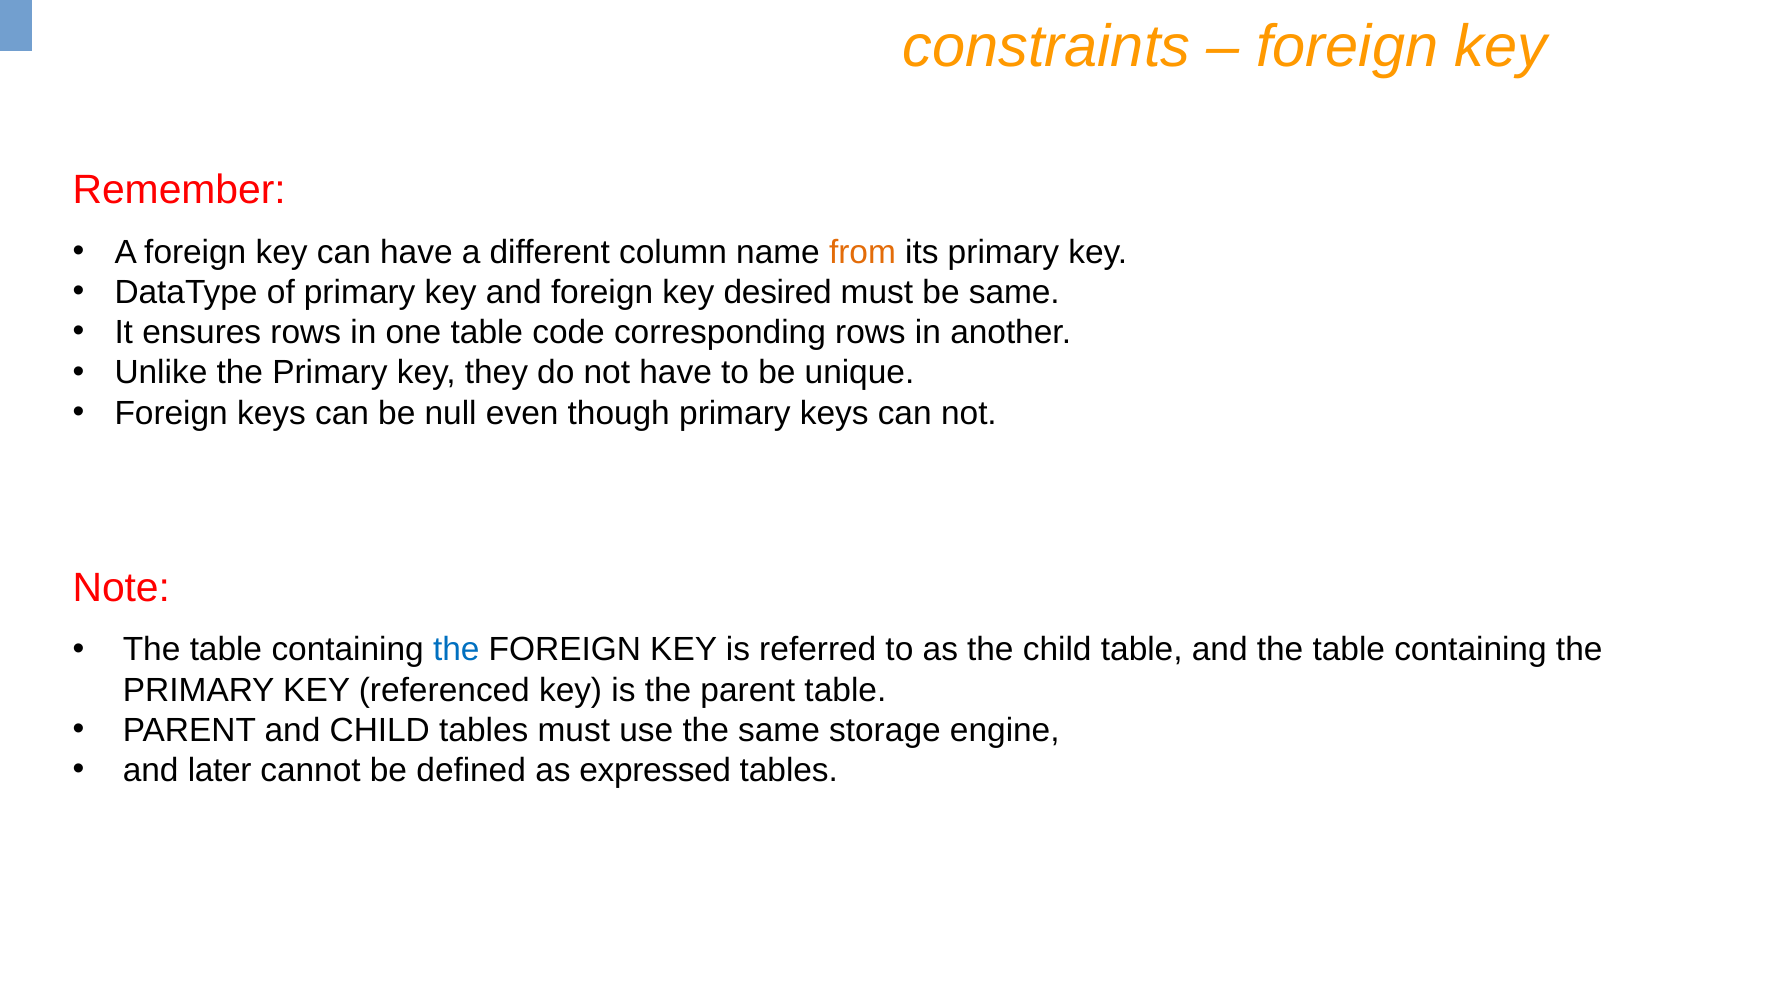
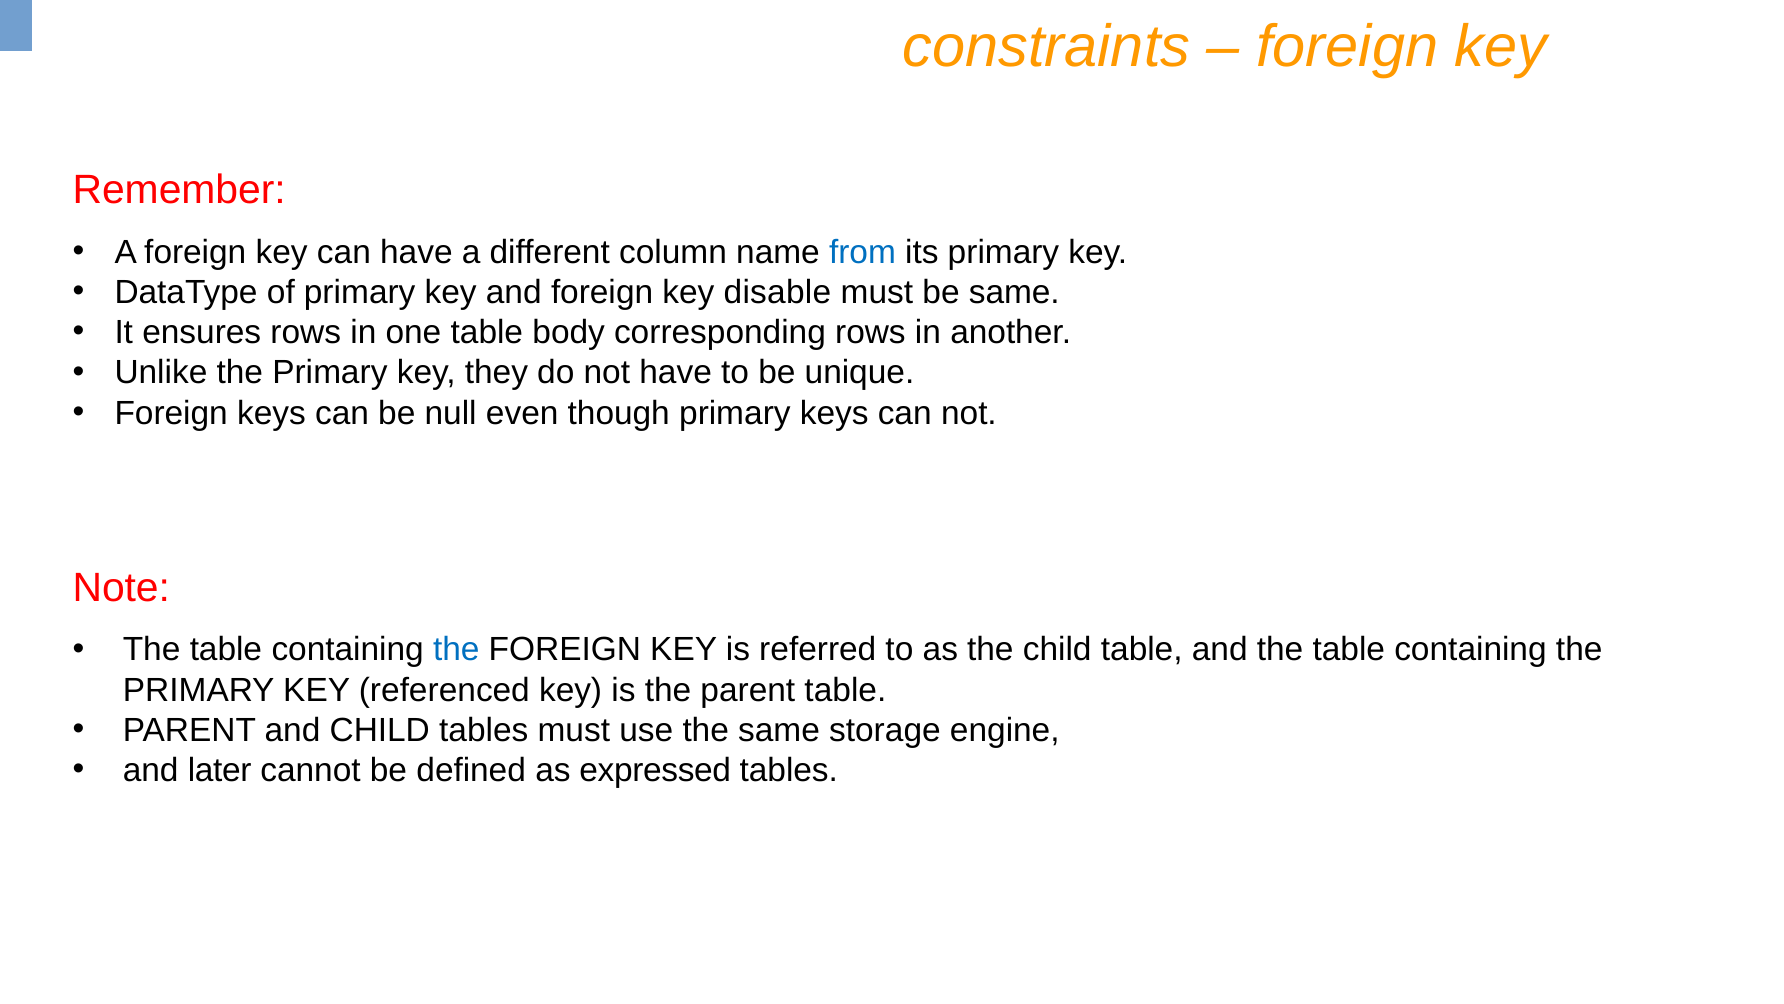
from colour: orange -> blue
desired: desired -> disable
code: code -> body
